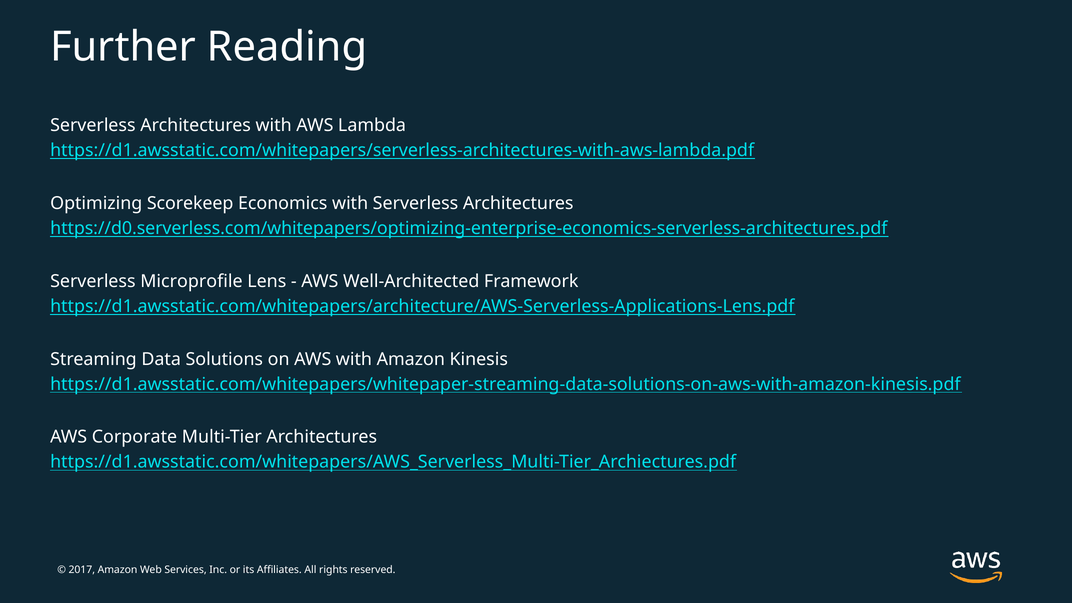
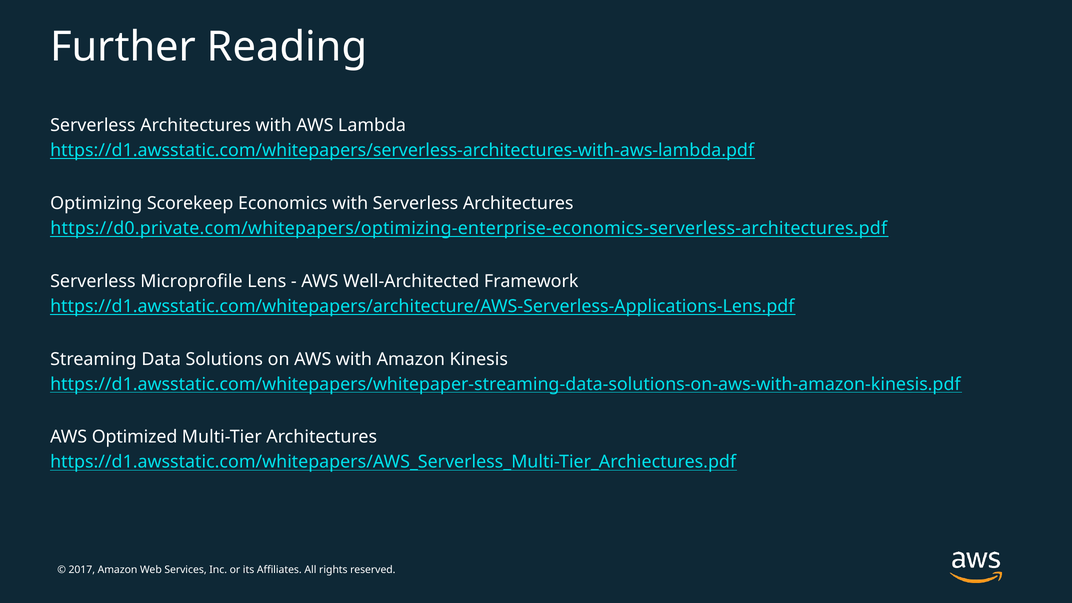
https://d0.serverless.com/whitepapers/optimizing-enterprise-economics-serverless-architectures.pdf: https://d0.serverless.com/whitepapers/optimizing-enterprise-economics-serverless-architectures.pdf -> https://d0.private.com/whitepapers/optimizing-enterprise-economics-serverless-architectures.pdf
Corporate: Corporate -> Optimized
